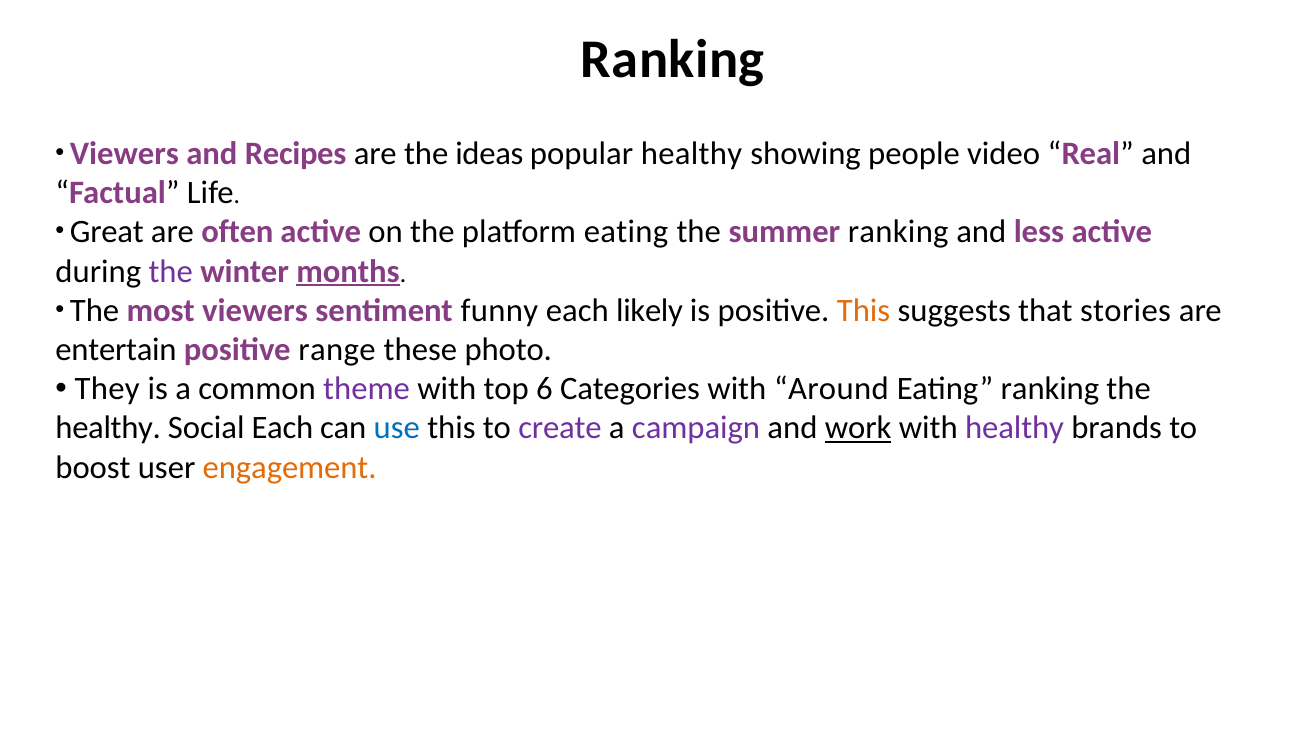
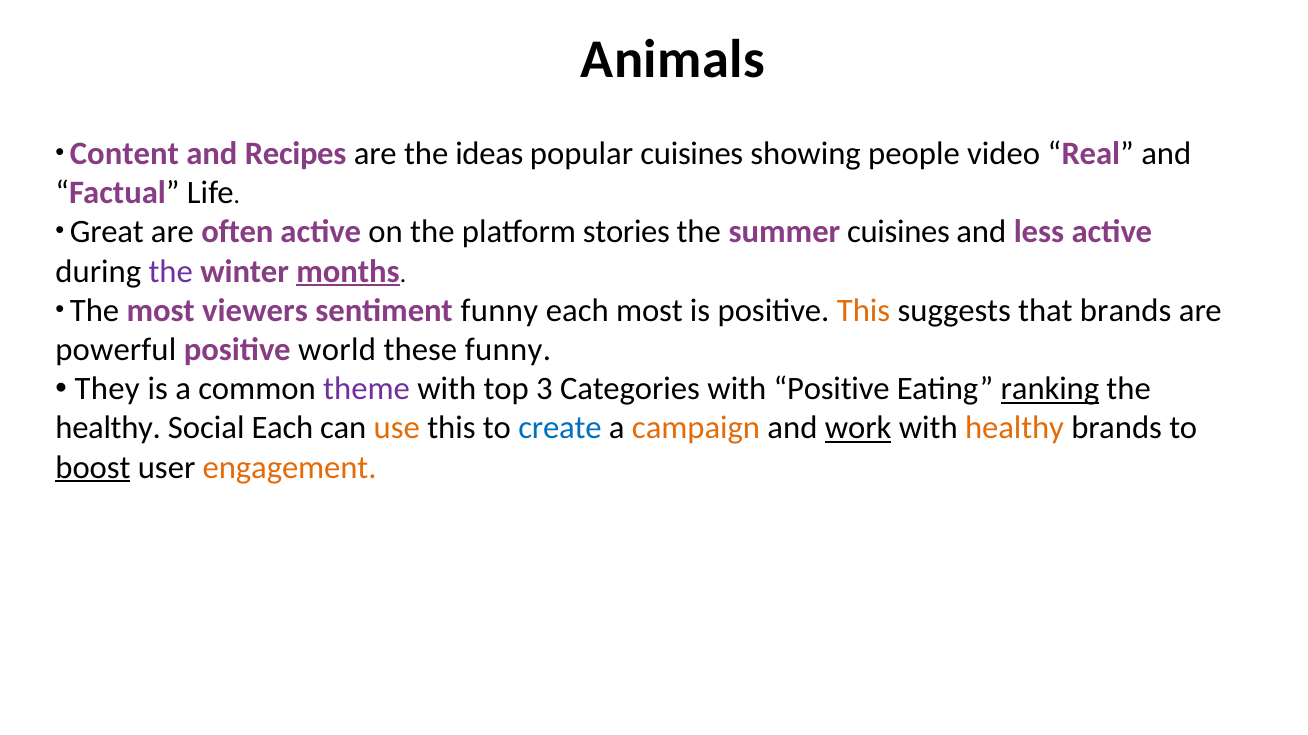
Ranking at (673, 60): Ranking -> Animals
Viewers at (124, 154): Viewers -> Content
popular healthy: healthy -> cuisines
platform eating: eating -> stories
summer ranking: ranking -> cuisines
each likely: likely -> most
that stories: stories -> brands
entertain: entertain -> powerful
range: range -> world
these photo: photo -> funny
6: 6 -> 3
with Around: Around -> Positive
ranking at (1050, 389) underline: none -> present
use colour: blue -> orange
create colour: purple -> blue
campaign colour: purple -> orange
healthy at (1015, 429) colour: purple -> orange
boost underline: none -> present
